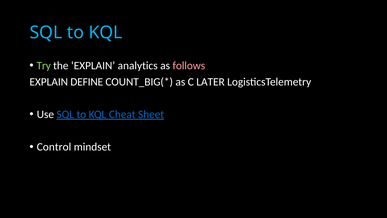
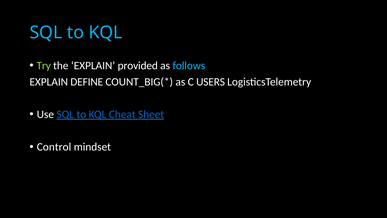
analytics: analytics -> provided
follows colour: pink -> light blue
LATER: LATER -> USERS
